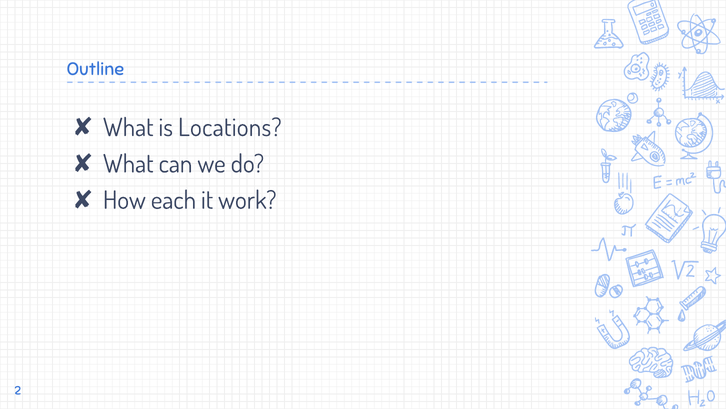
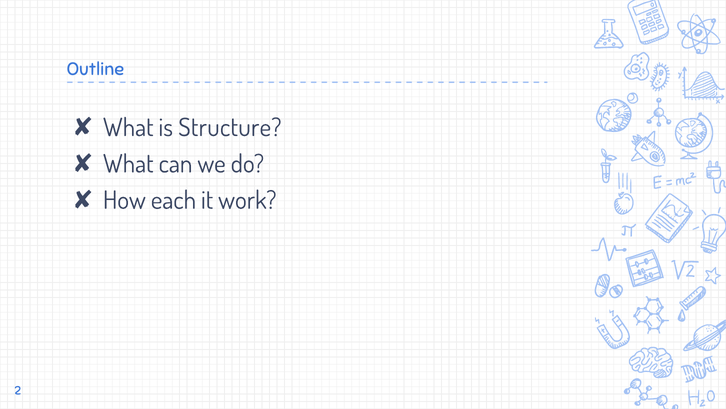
Locations: Locations -> Structure
